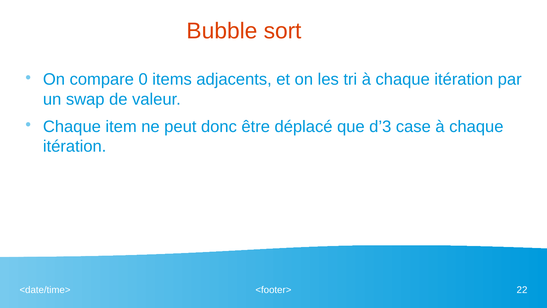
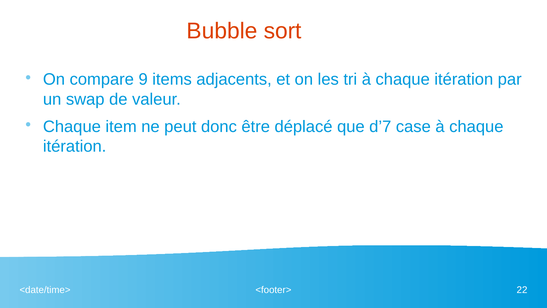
0: 0 -> 9
d’3: d’3 -> d’7
